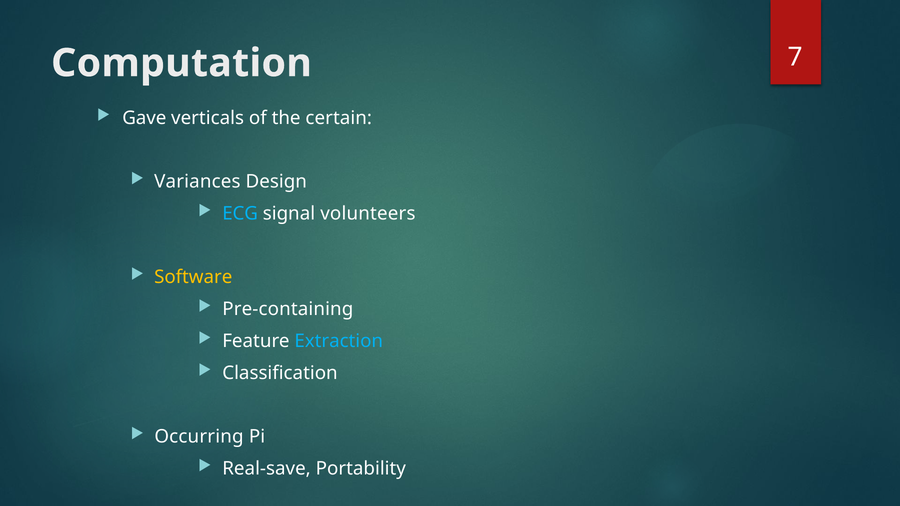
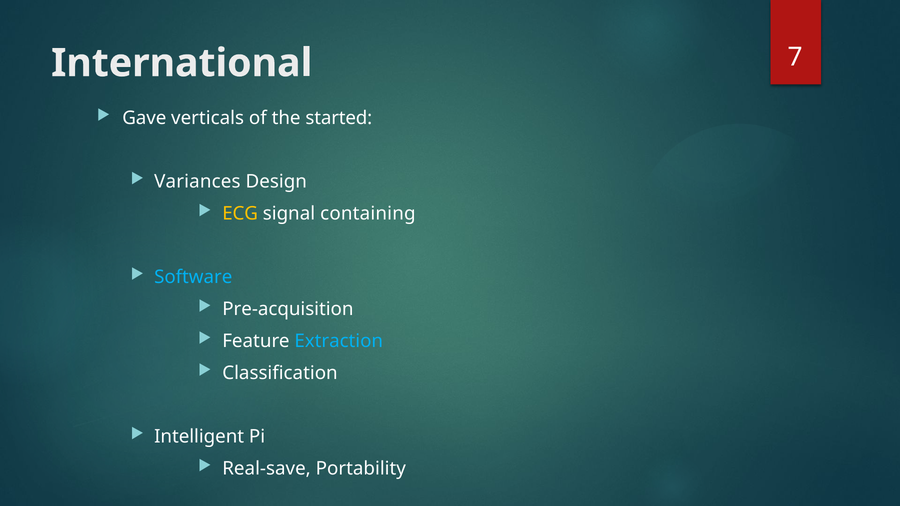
Computation: Computation -> International
certain: certain -> started
ECG colour: light blue -> yellow
volunteers: volunteers -> containing
Software colour: yellow -> light blue
Pre-containing: Pre-containing -> Pre-acquisition
Occurring: Occurring -> Intelligent
